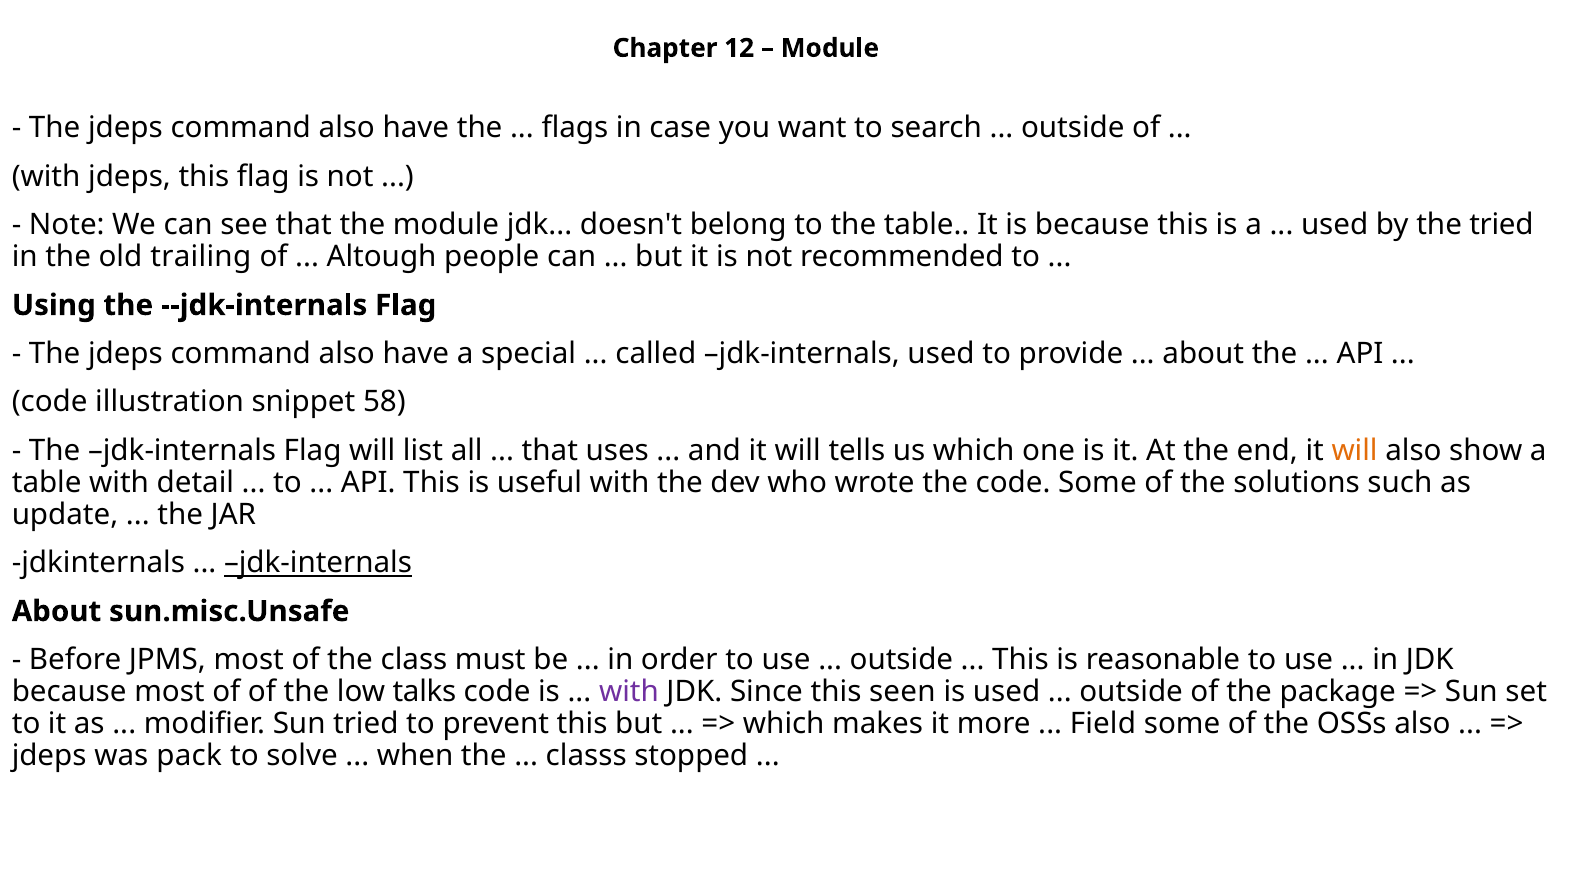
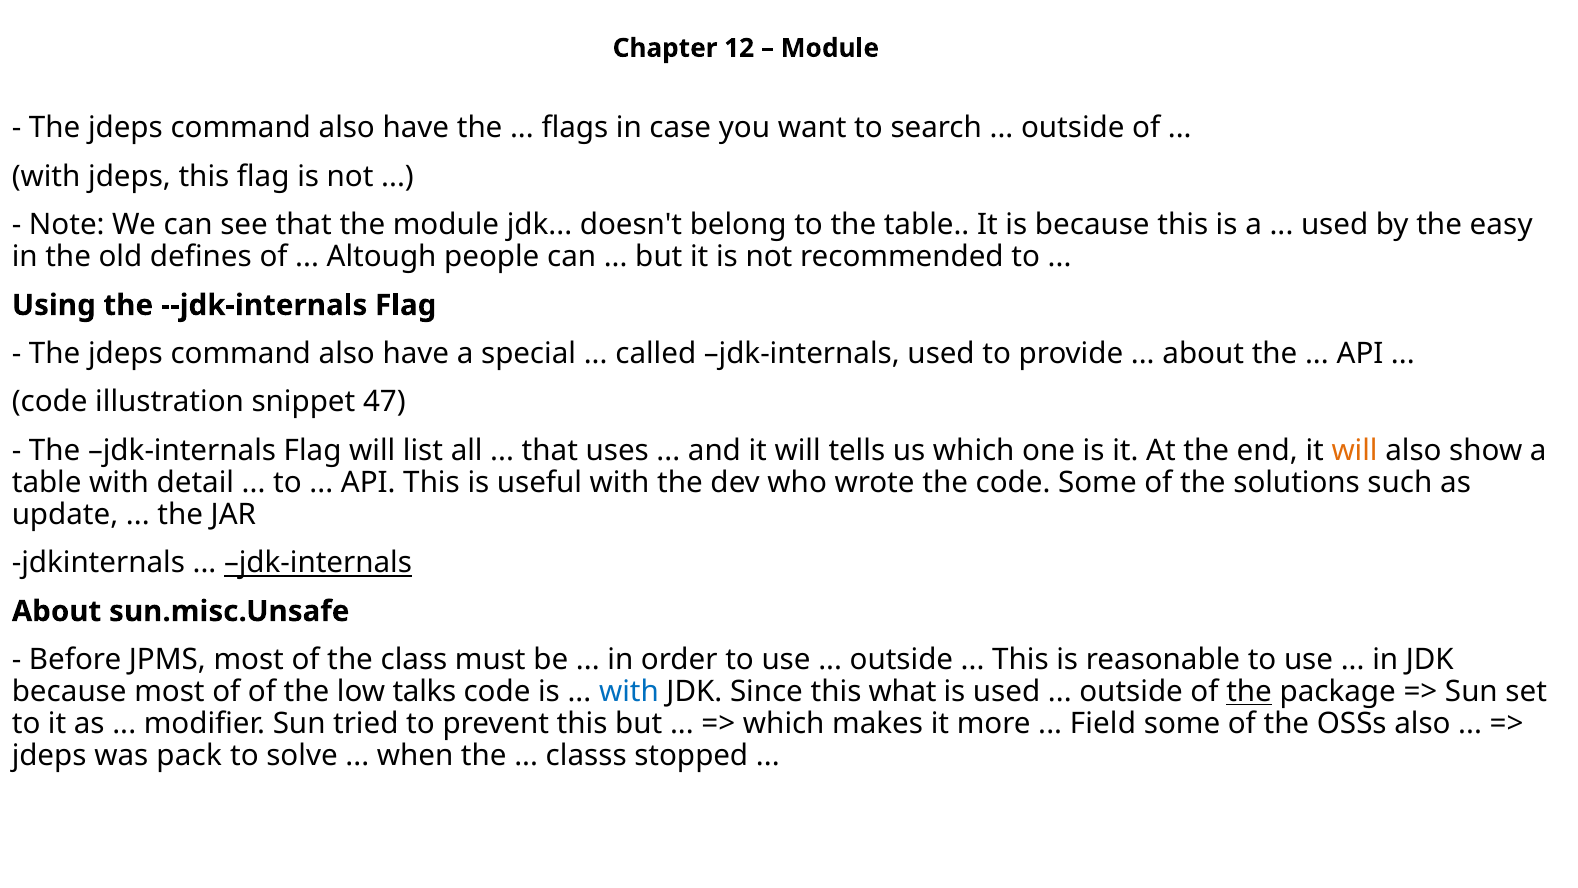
the tried: tried -> easy
trailing: trailing -> defines
58: 58 -> 47
with at (629, 691) colour: purple -> blue
seen: seen -> what
the at (1249, 691) underline: none -> present
